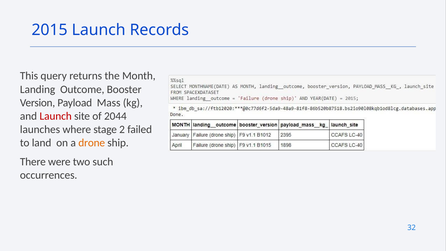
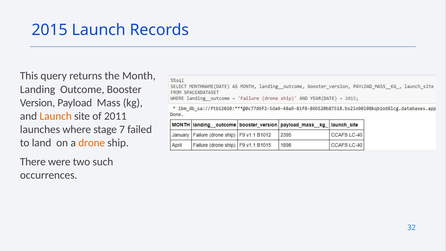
Launch at (56, 116) colour: red -> orange
2044: 2044 -> 2011
2: 2 -> 7
